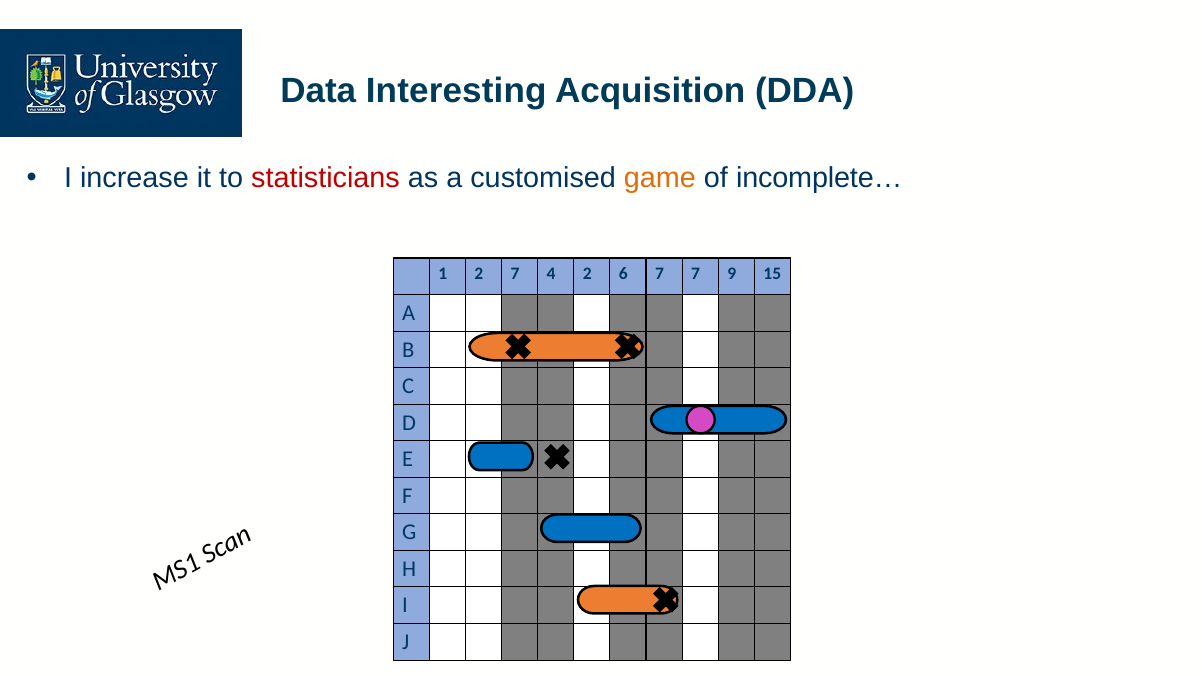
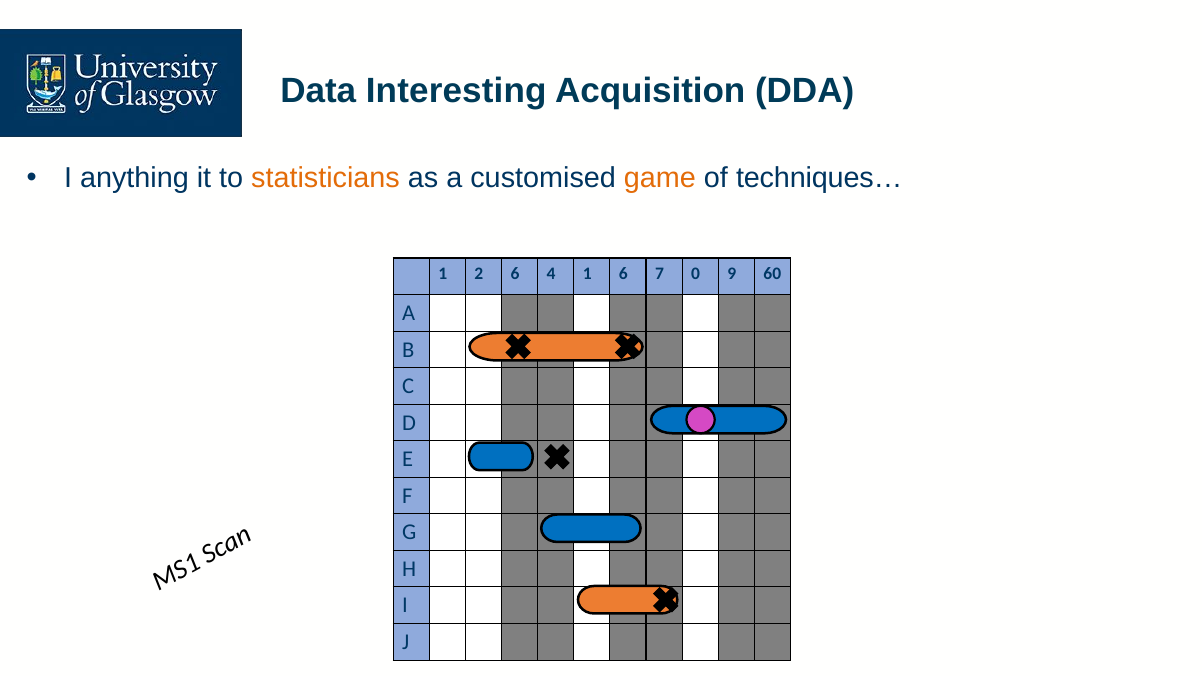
increase: increase -> anything
statisticians colour: red -> orange
incomplete…: incomplete… -> techniques…
2 7: 7 -> 6
4 2: 2 -> 1
7 7: 7 -> 0
15: 15 -> 60
